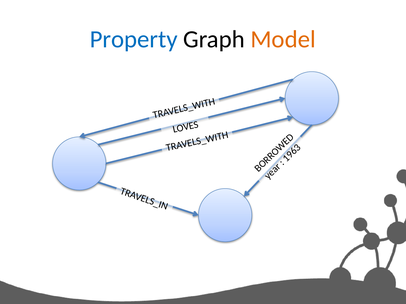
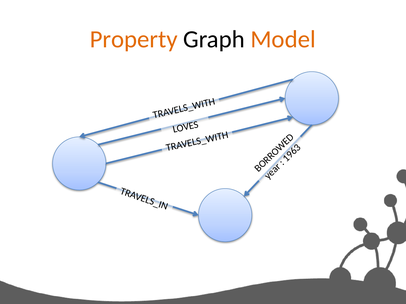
Property colour: blue -> orange
